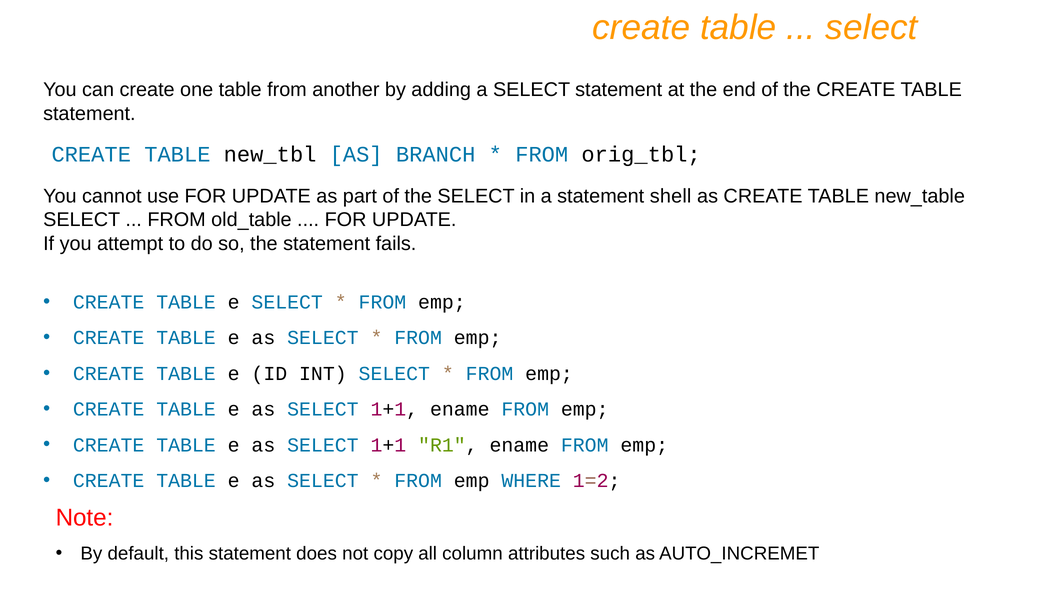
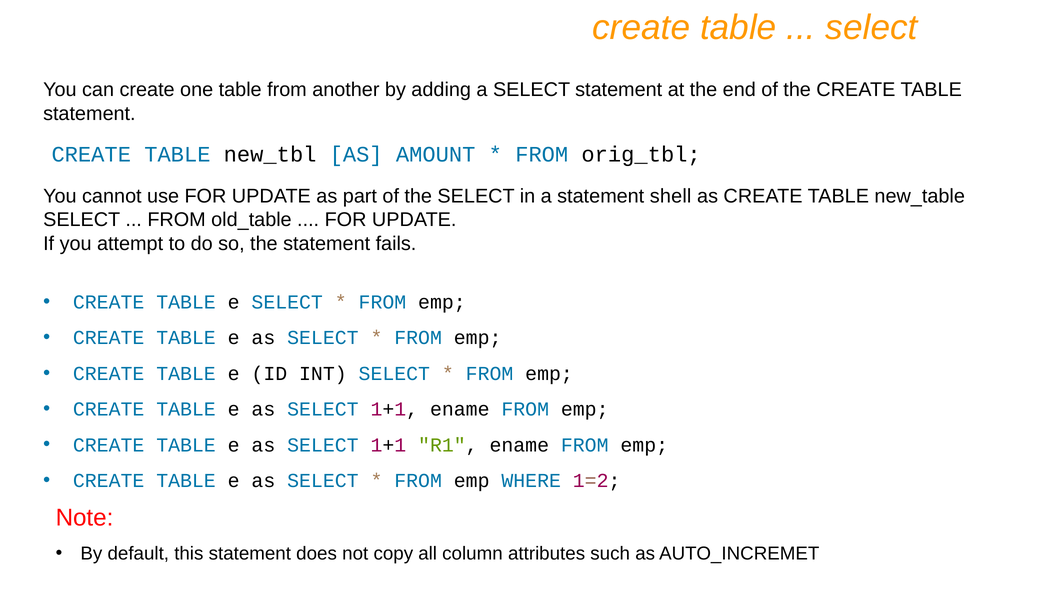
BRANCH: BRANCH -> AMOUNT
